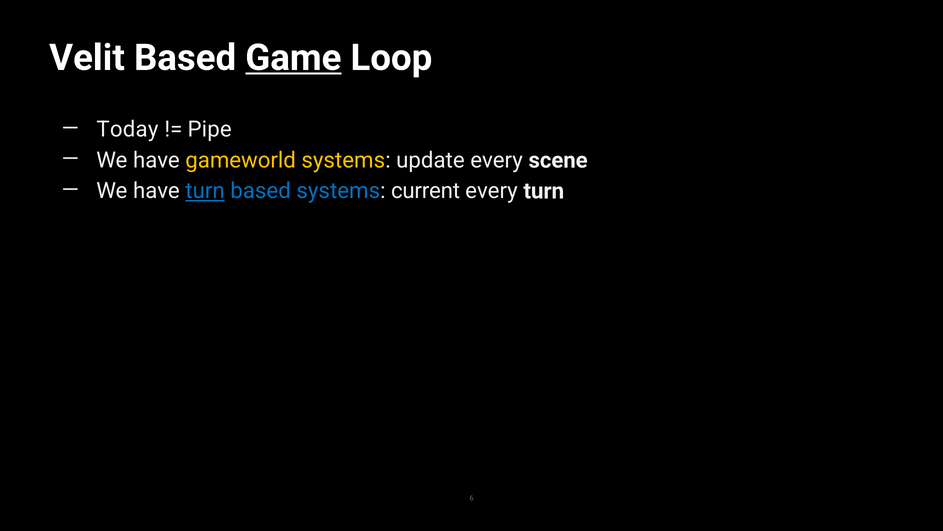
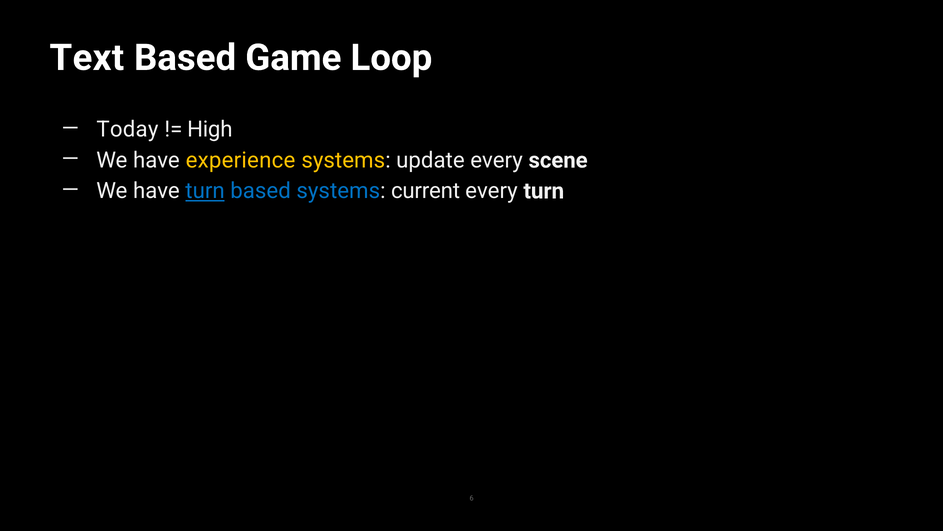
Velit: Velit -> Text
Game underline: present -> none
Pipe: Pipe -> High
gameworld: gameworld -> experience
